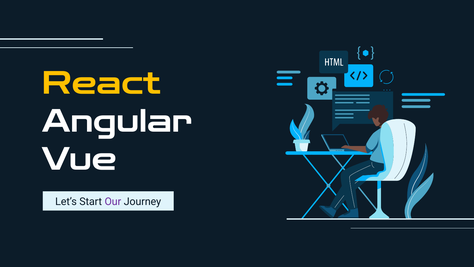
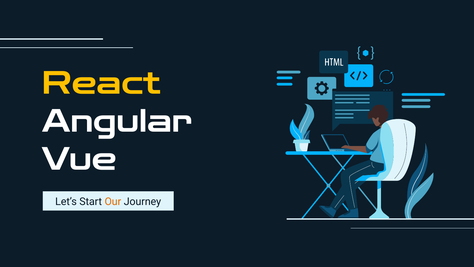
Our colour: purple -> orange
